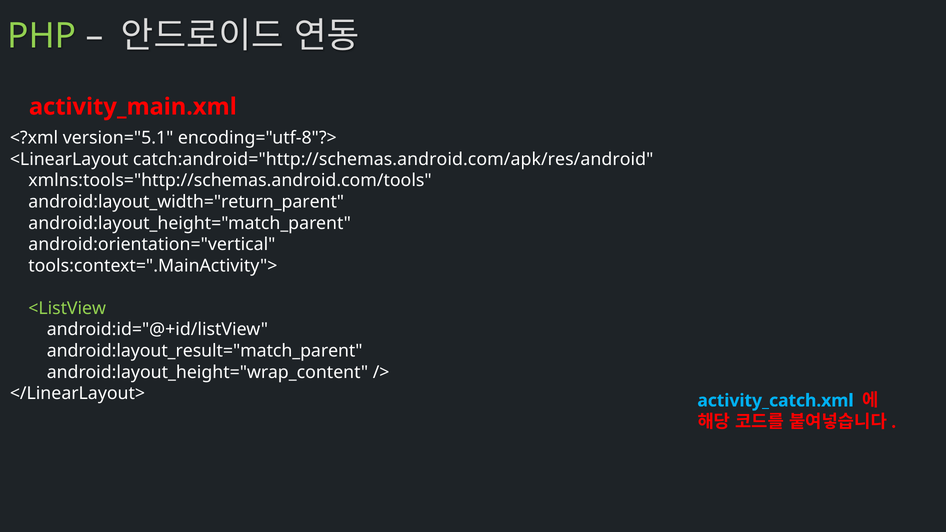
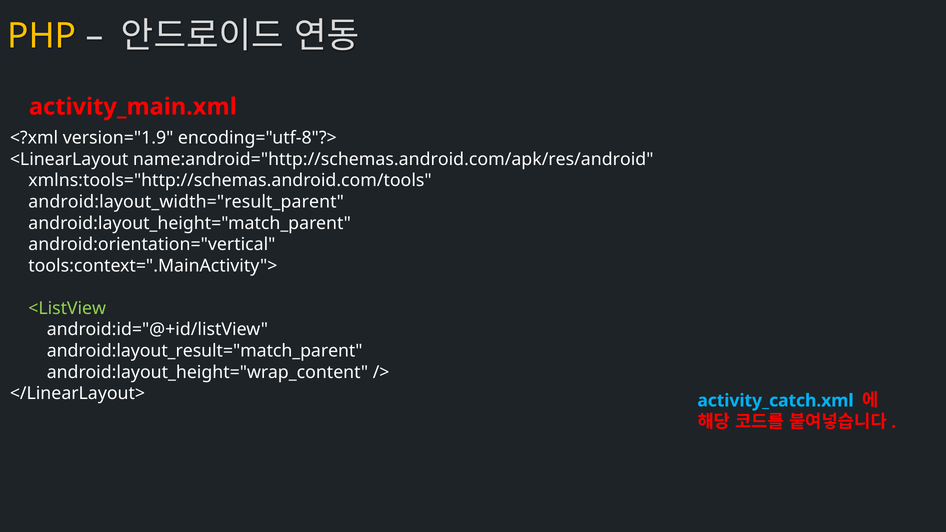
PHP colour: light green -> yellow
version="5.1: version="5.1 -> version="1.9
catch:android="http://schemas.android.com/apk/res/android: catch:android="http://schemas.android.com/apk/res/android -> name:android="http://schemas.android.com/apk/res/android
android:layout_width="return_parent: android:layout_width="return_parent -> android:layout_width="result_parent
